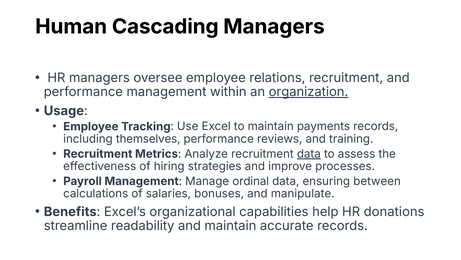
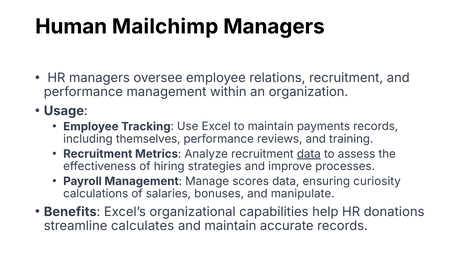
Cascading: Cascading -> Mailchimp
organization underline: present -> none
ordinal: ordinal -> scores
between: between -> curiosity
readability: readability -> calculates
